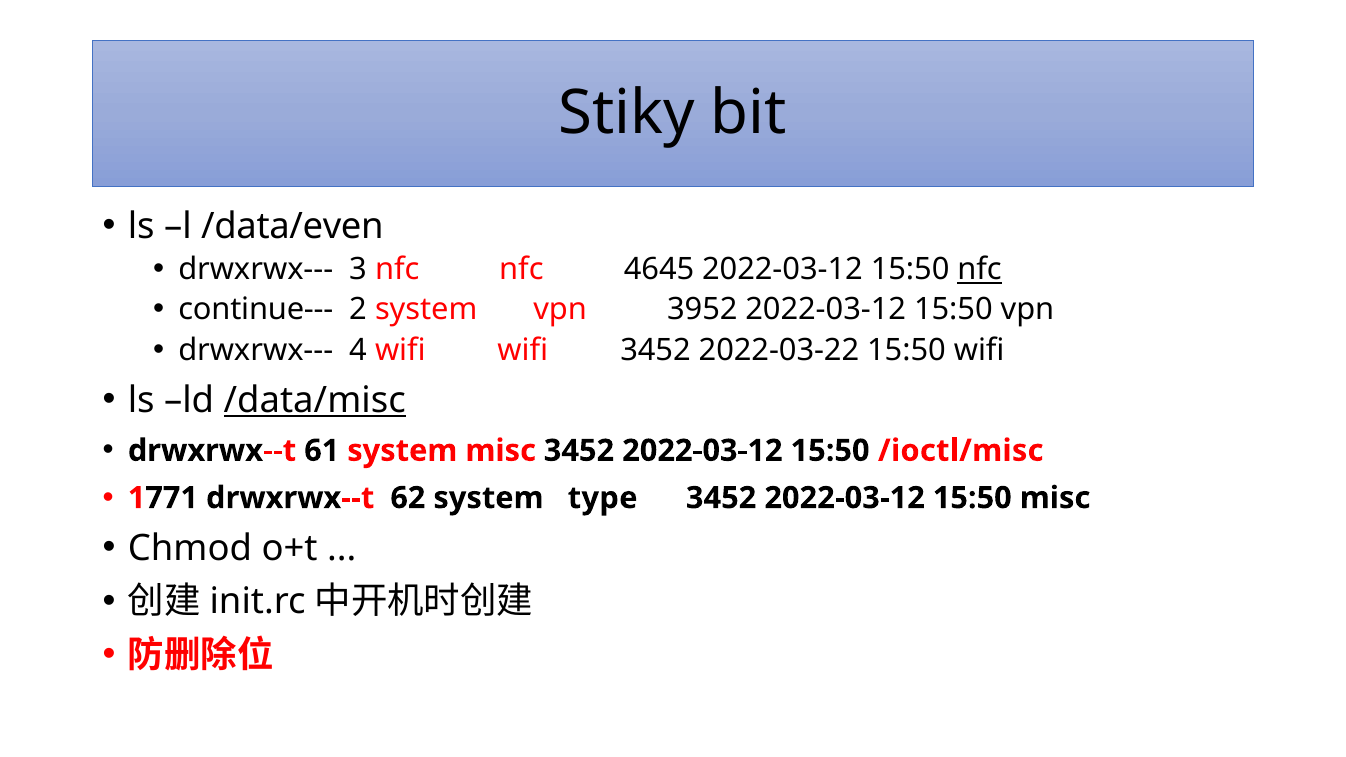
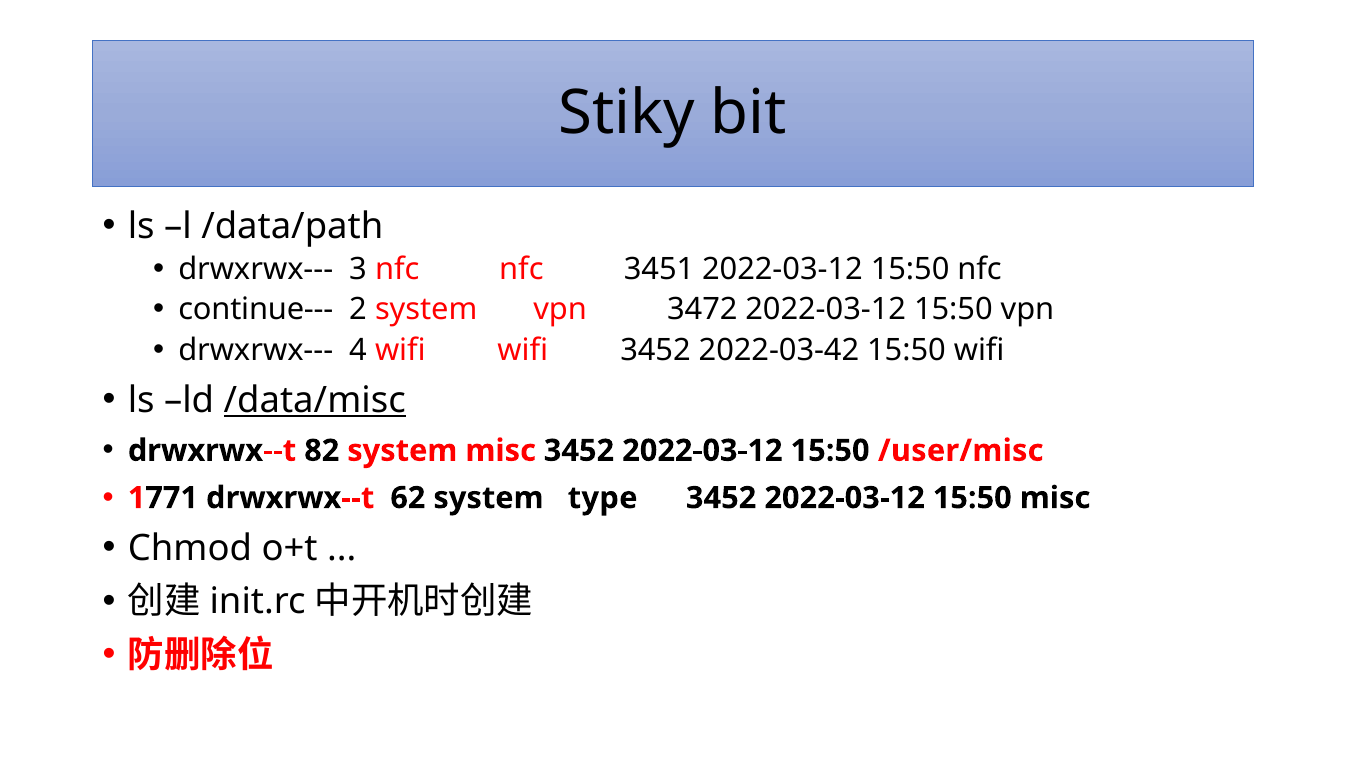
/data/even: /data/even -> /data/path
4645: 4645 -> 3451
nfc at (980, 269) underline: present -> none
3952: 3952 -> 3472
2022-03-22: 2022-03-22 -> 2022-03-42
61: 61 -> 82
/ioctl/misc: /ioctl/misc -> /user/misc
